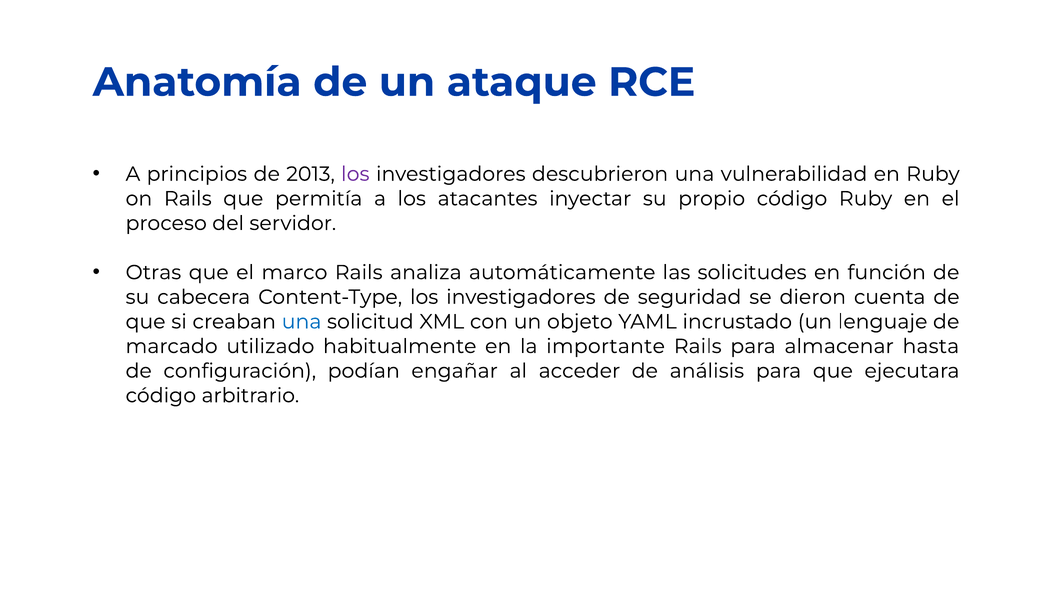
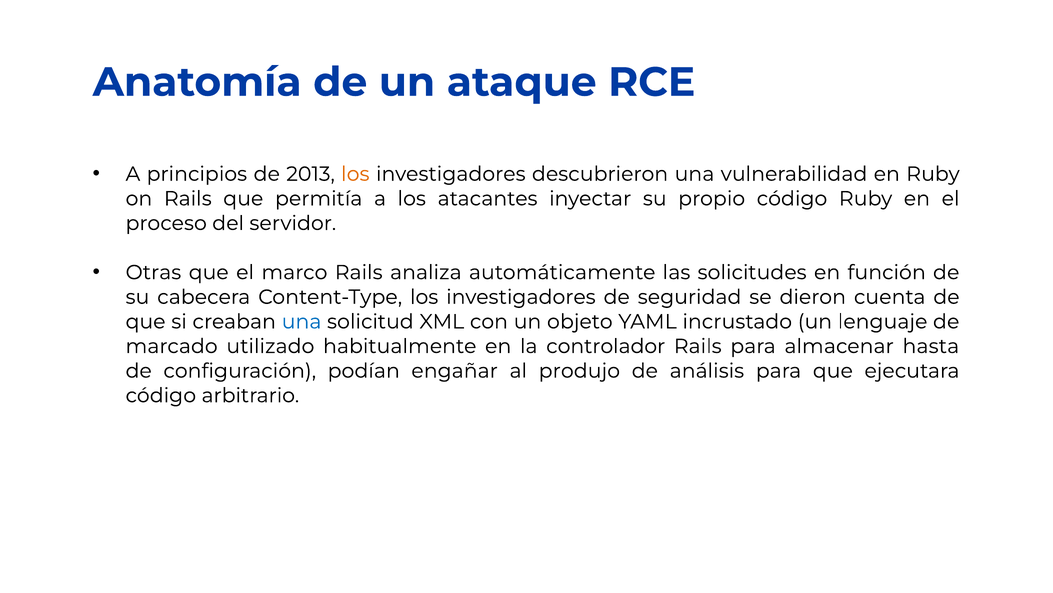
los at (355, 174) colour: purple -> orange
importante: importante -> controlador
acceder: acceder -> produjo
